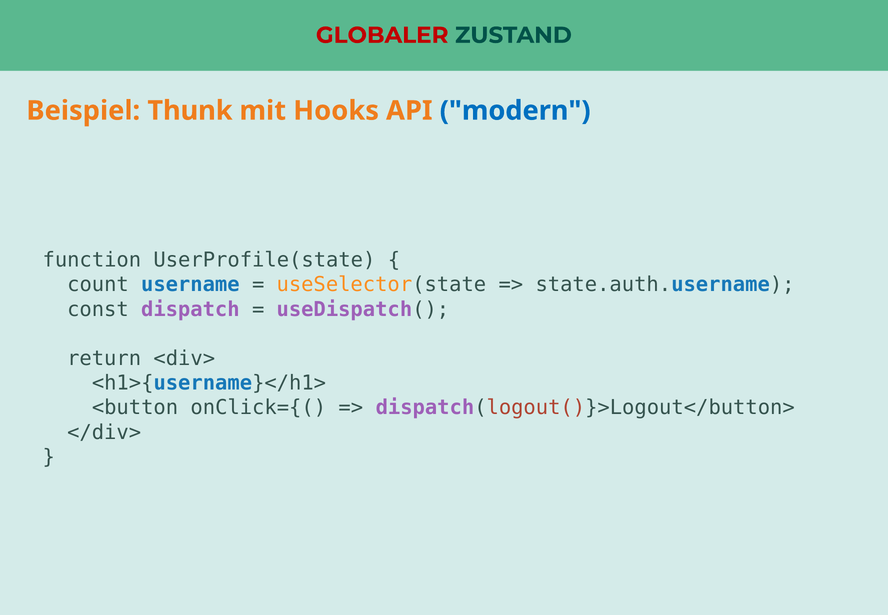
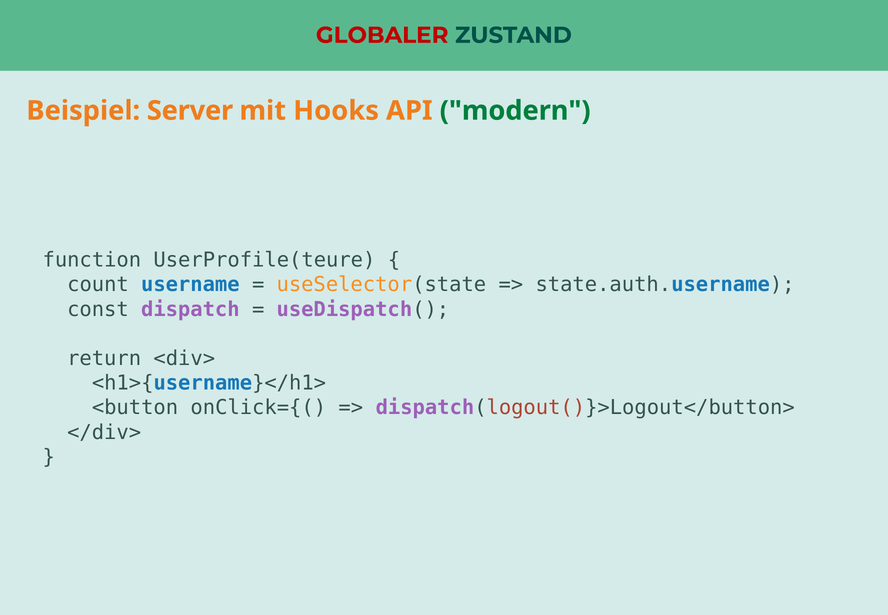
Thunk: Thunk -> Server
modern colour: blue -> green
UserProfile(state: UserProfile(state -> UserProfile(teure
